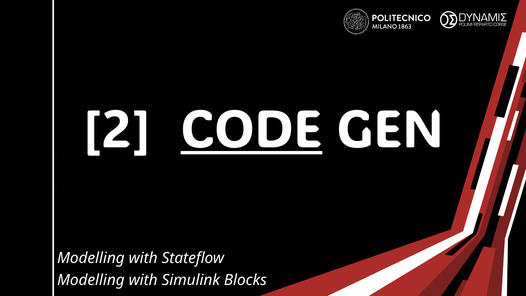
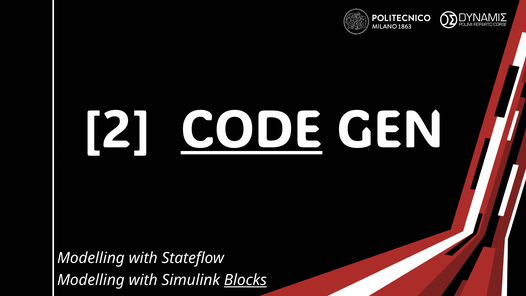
Blocks underline: none -> present
